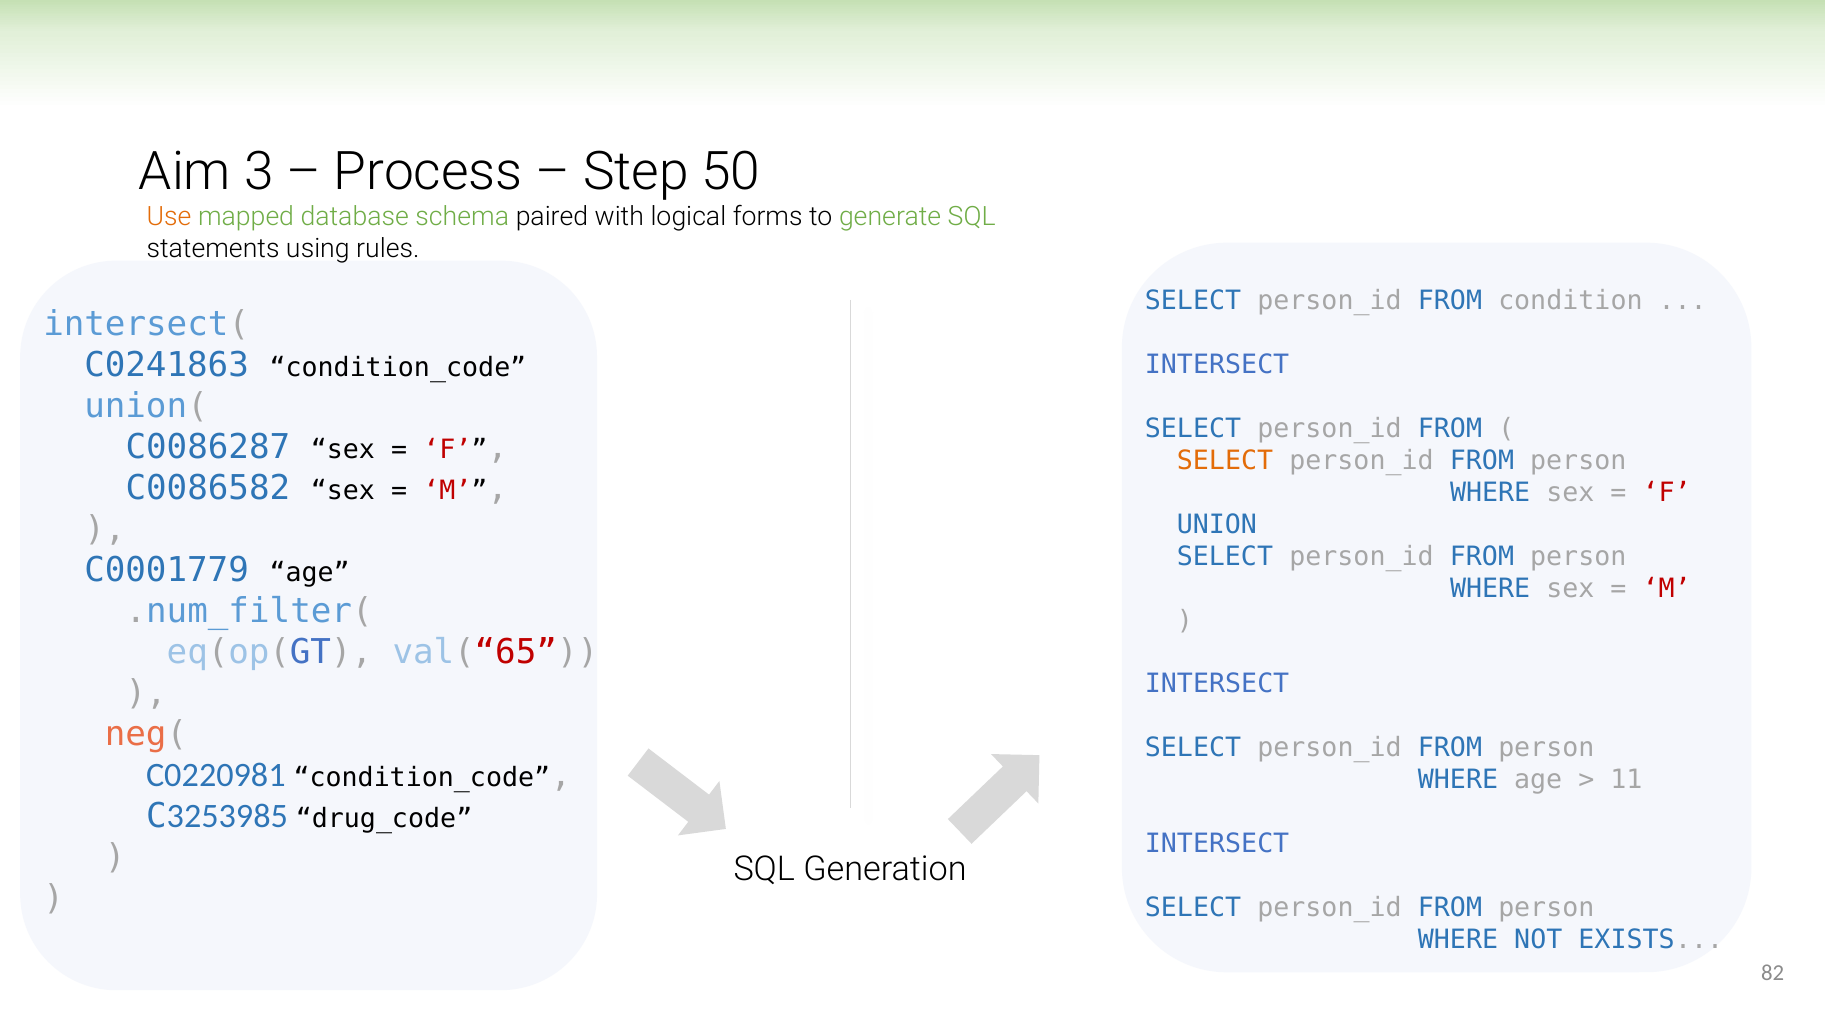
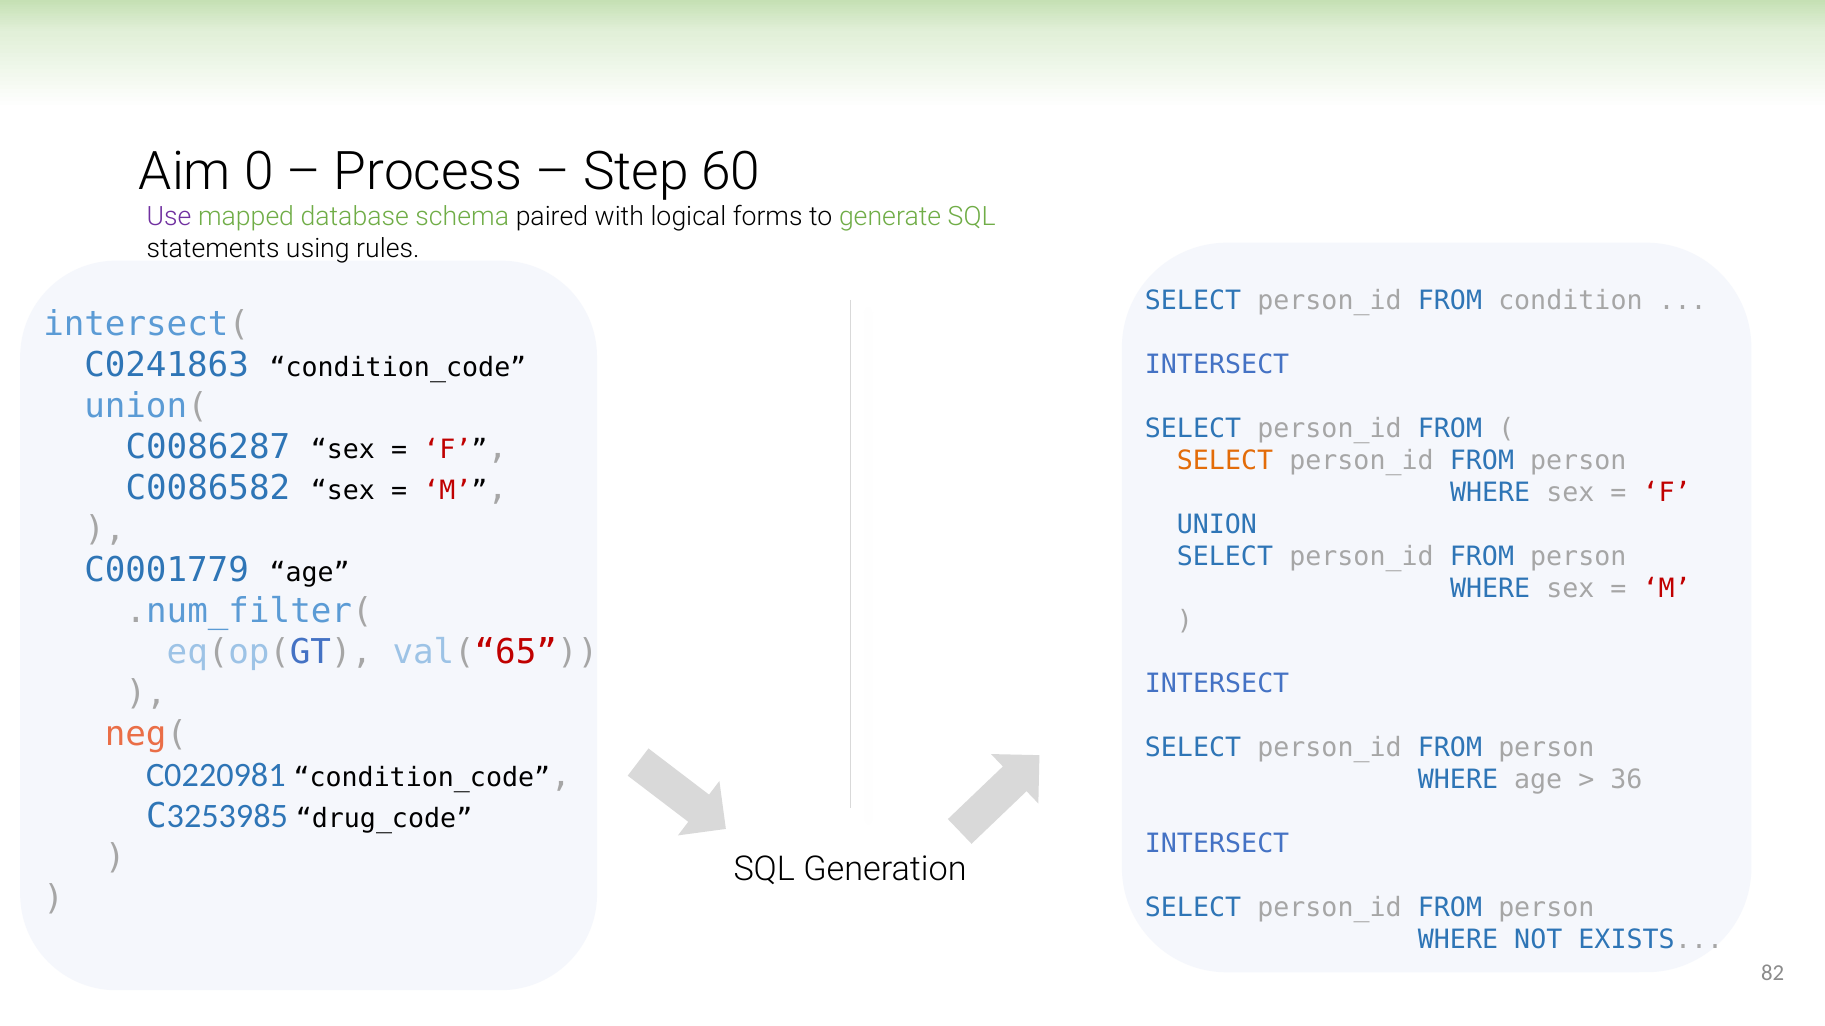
3: 3 -> 0
50: 50 -> 60
Use colour: orange -> purple
11: 11 -> 36
